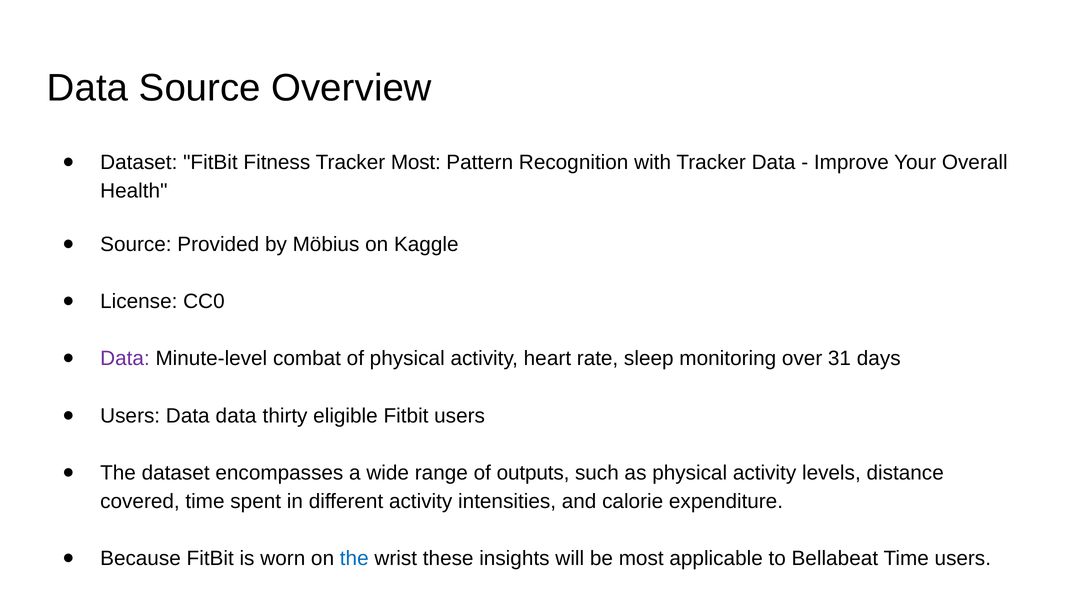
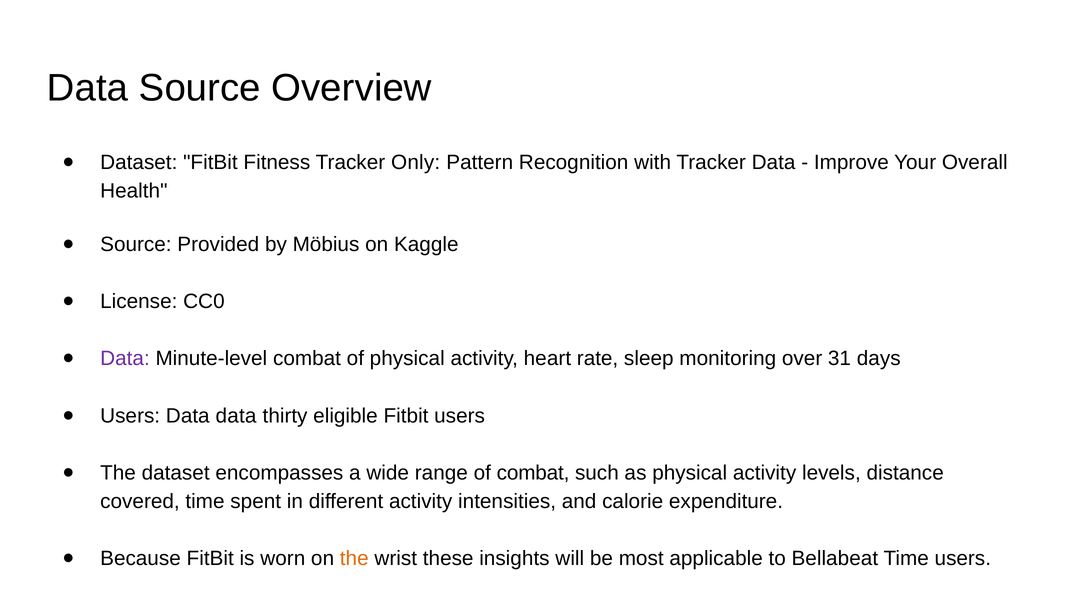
Tracker Most: Most -> Only
of outputs: outputs -> combat
the at (354, 558) colour: blue -> orange
